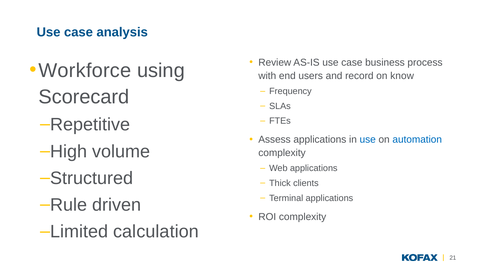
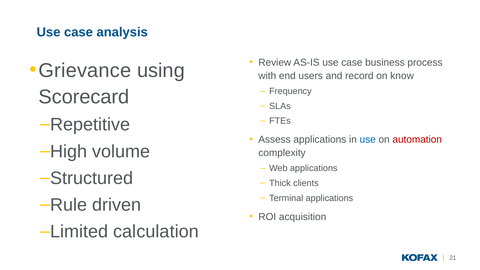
Workforce: Workforce -> Grievance
automation colour: blue -> red
ROI complexity: complexity -> acquisition
